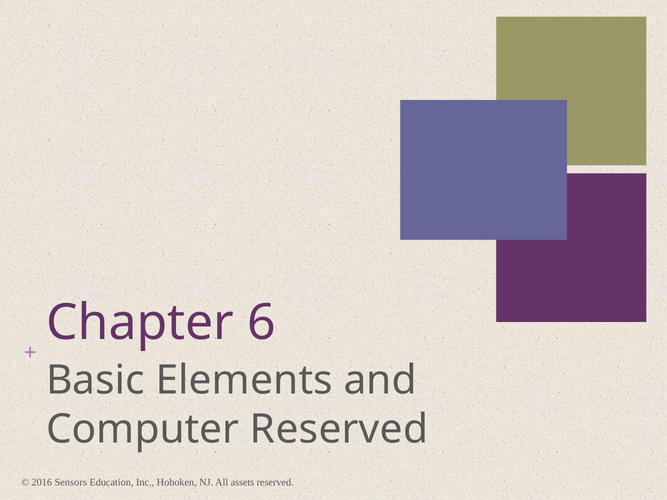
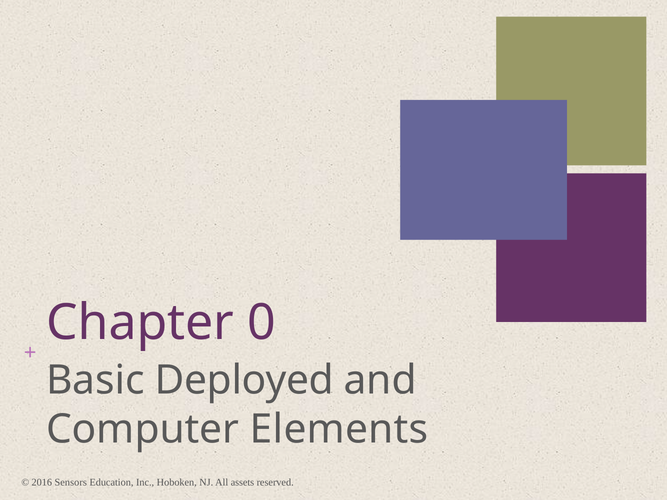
6: 6 -> 0
Elements: Elements -> Deployed
Computer Reserved: Reserved -> Elements
